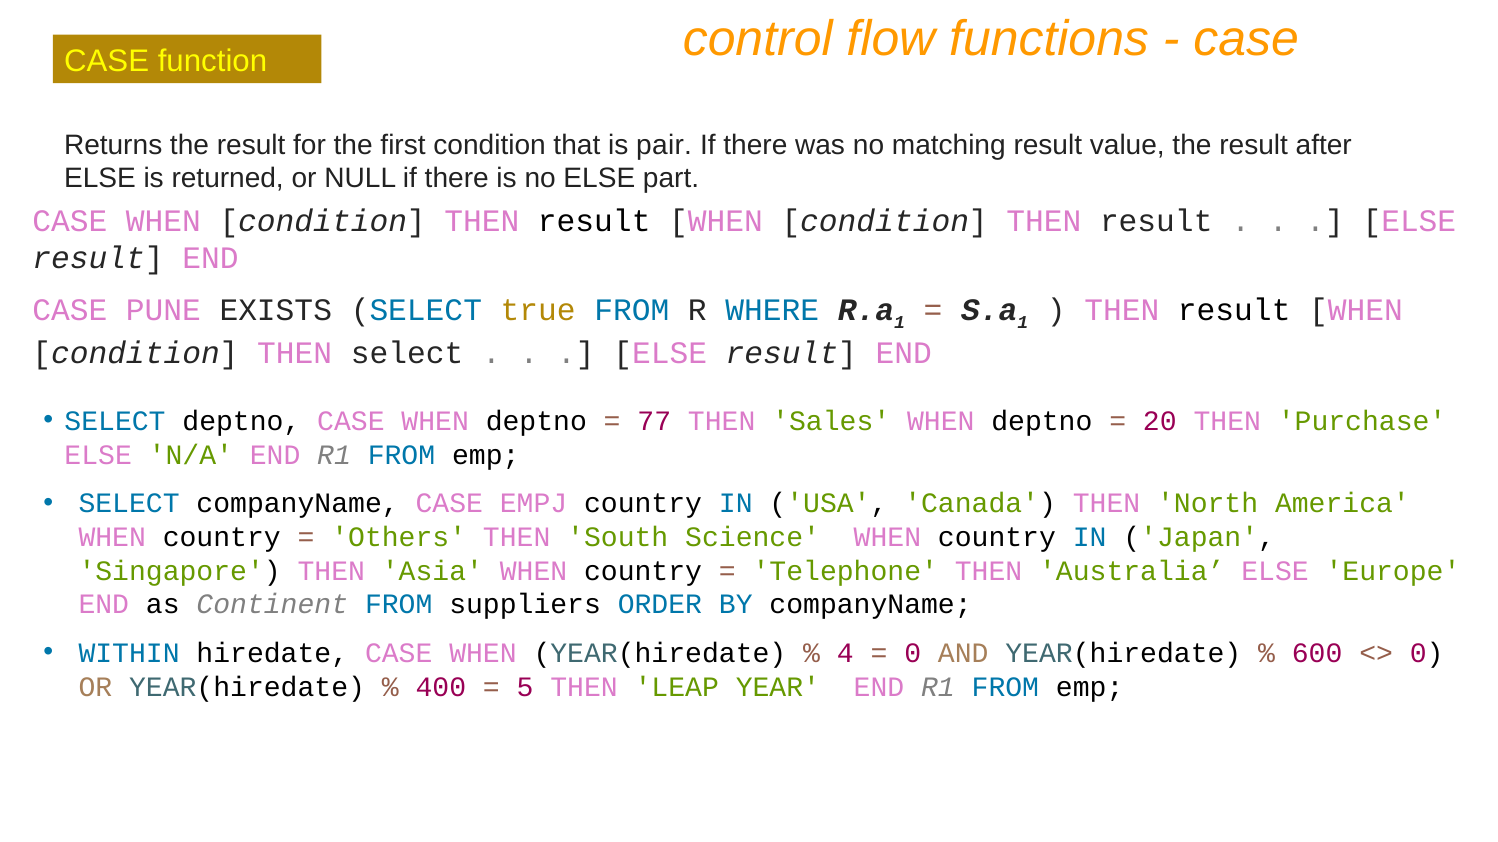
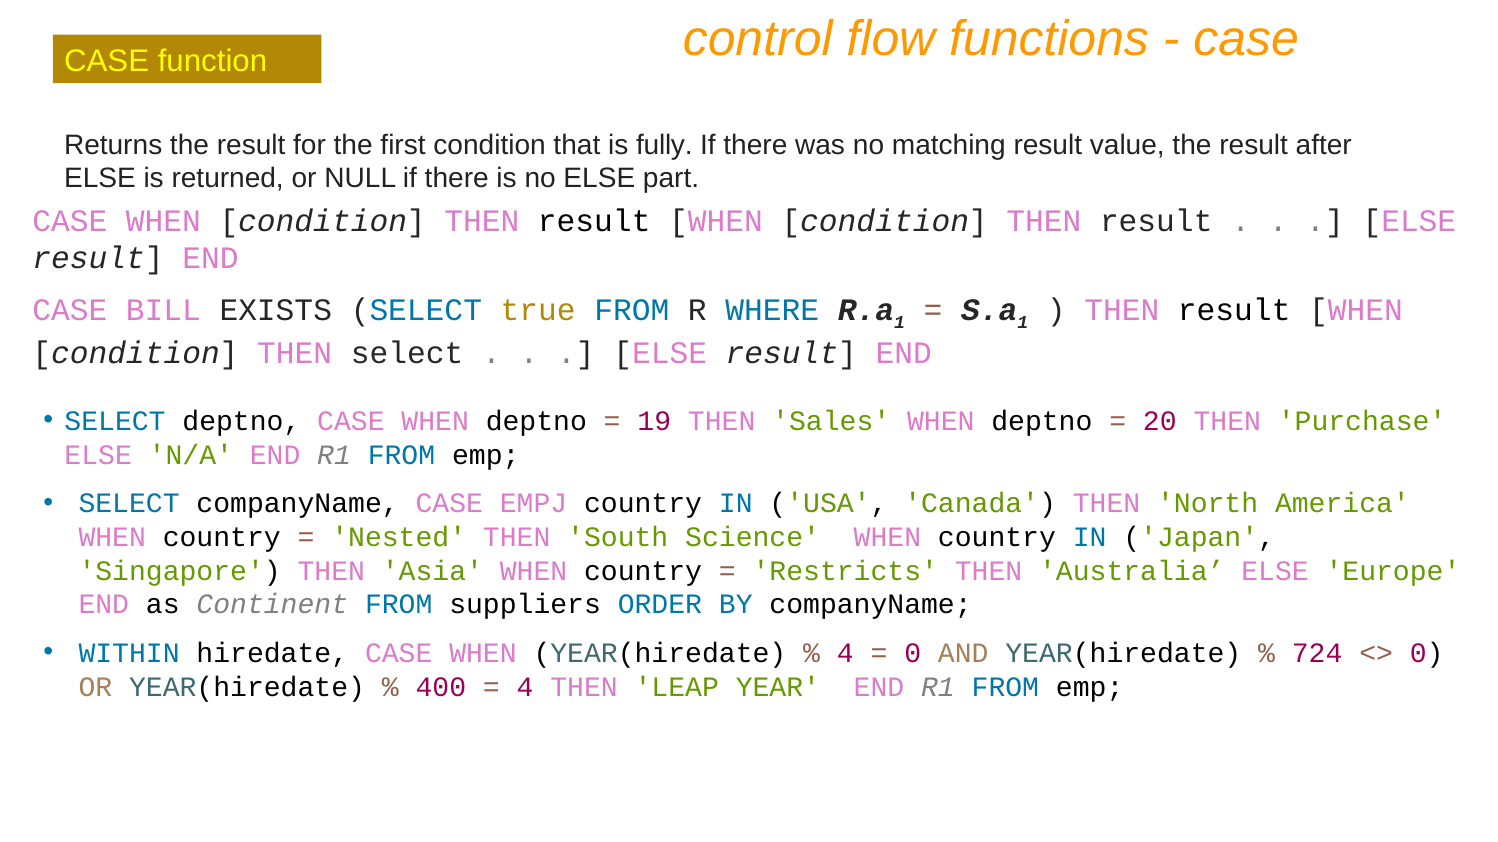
pair: pair -> fully
PUNE: PUNE -> BILL
77: 77 -> 19
Others: Others -> Nested
Telephone: Telephone -> Restricts
600: 600 -> 724
5 at (525, 687): 5 -> 4
